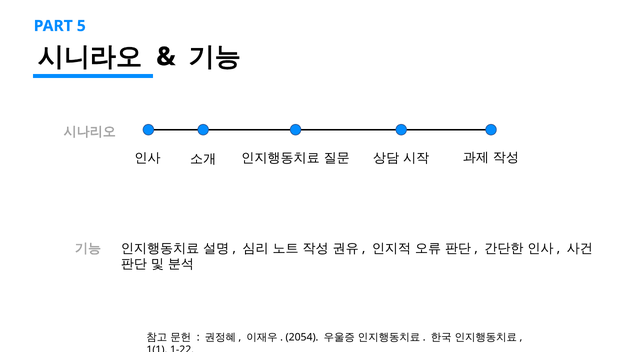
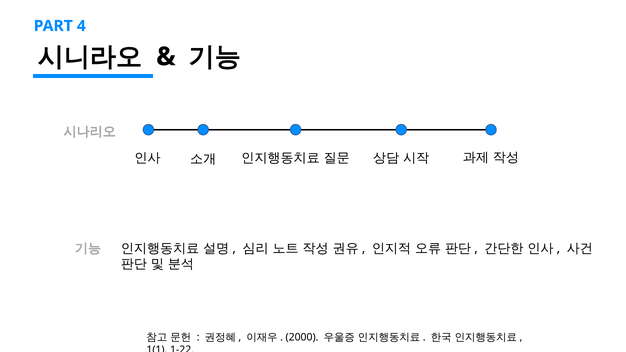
5: 5 -> 4
2054: 2054 -> 2000
